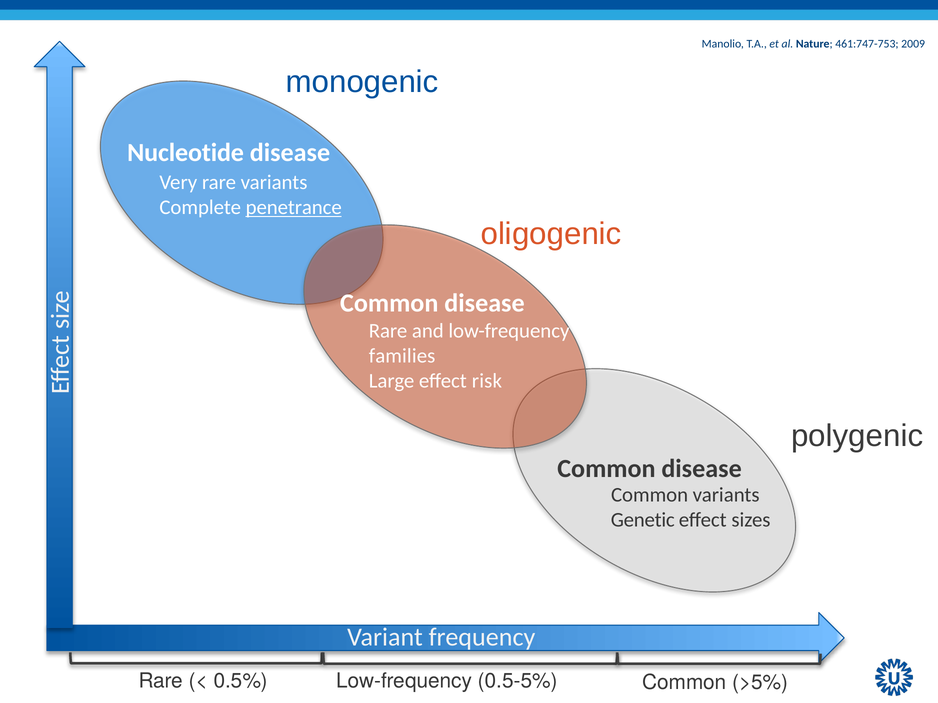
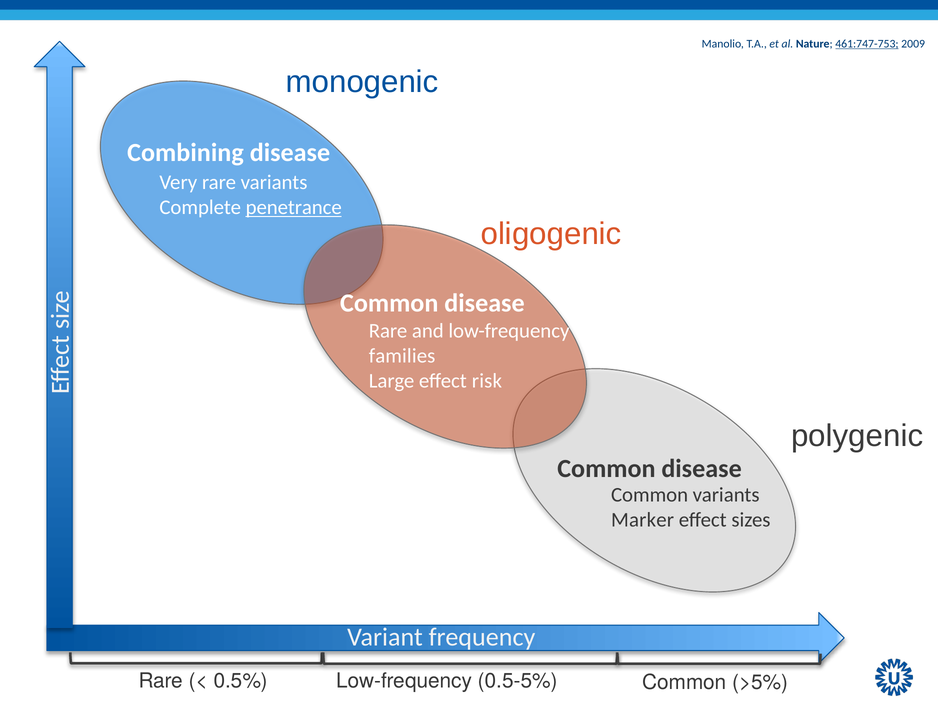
461:747-753 underline: none -> present
Nucleotide: Nucleotide -> Combining
Genetic: Genetic -> Marker
